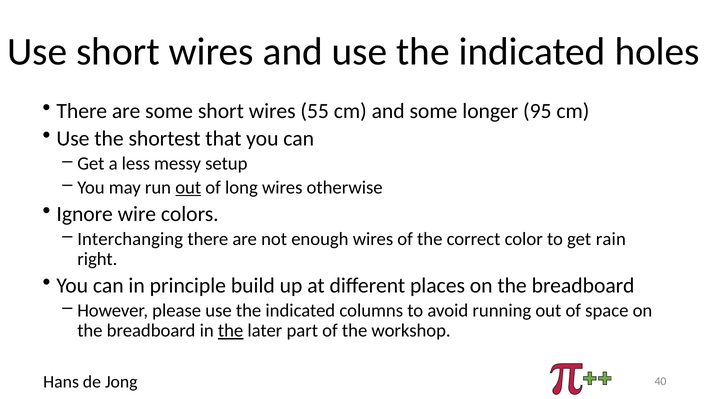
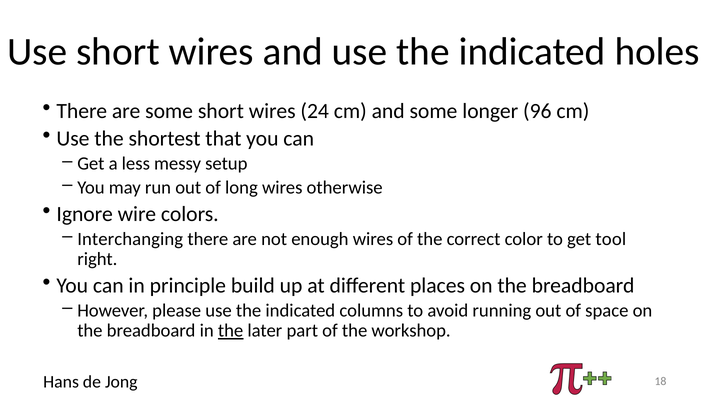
55: 55 -> 24
95: 95 -> 96
out at (188, 187) underline: present -> none
rain: rain -> tool
40: 40 -> 18
